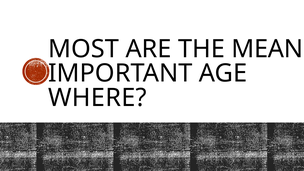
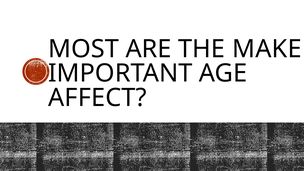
MEAN: MEAN -> MAKE
WHERE: WHERE -> AFFECT
